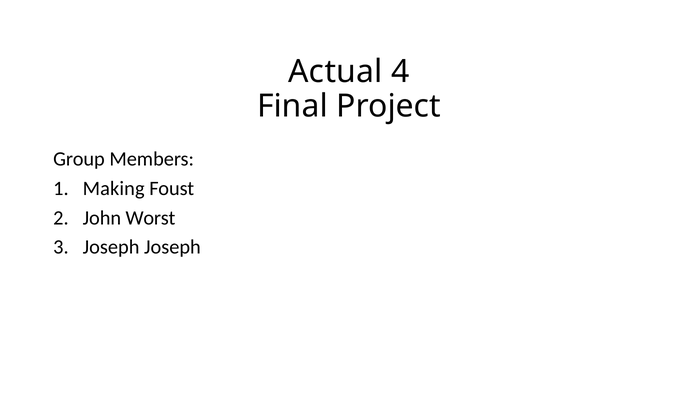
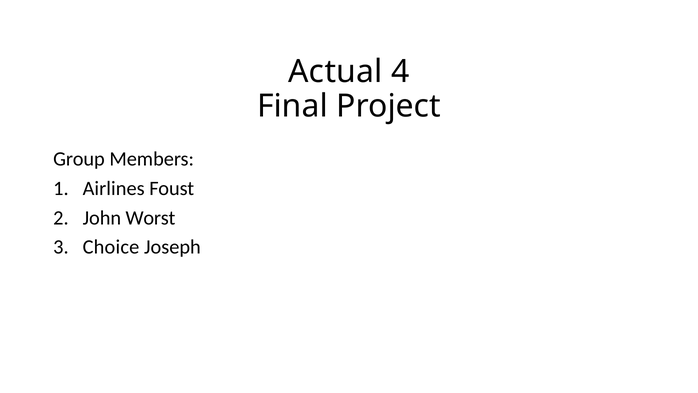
Making: Making -> Airlines
Joseph at (111, 247): Joseph -> Choice
